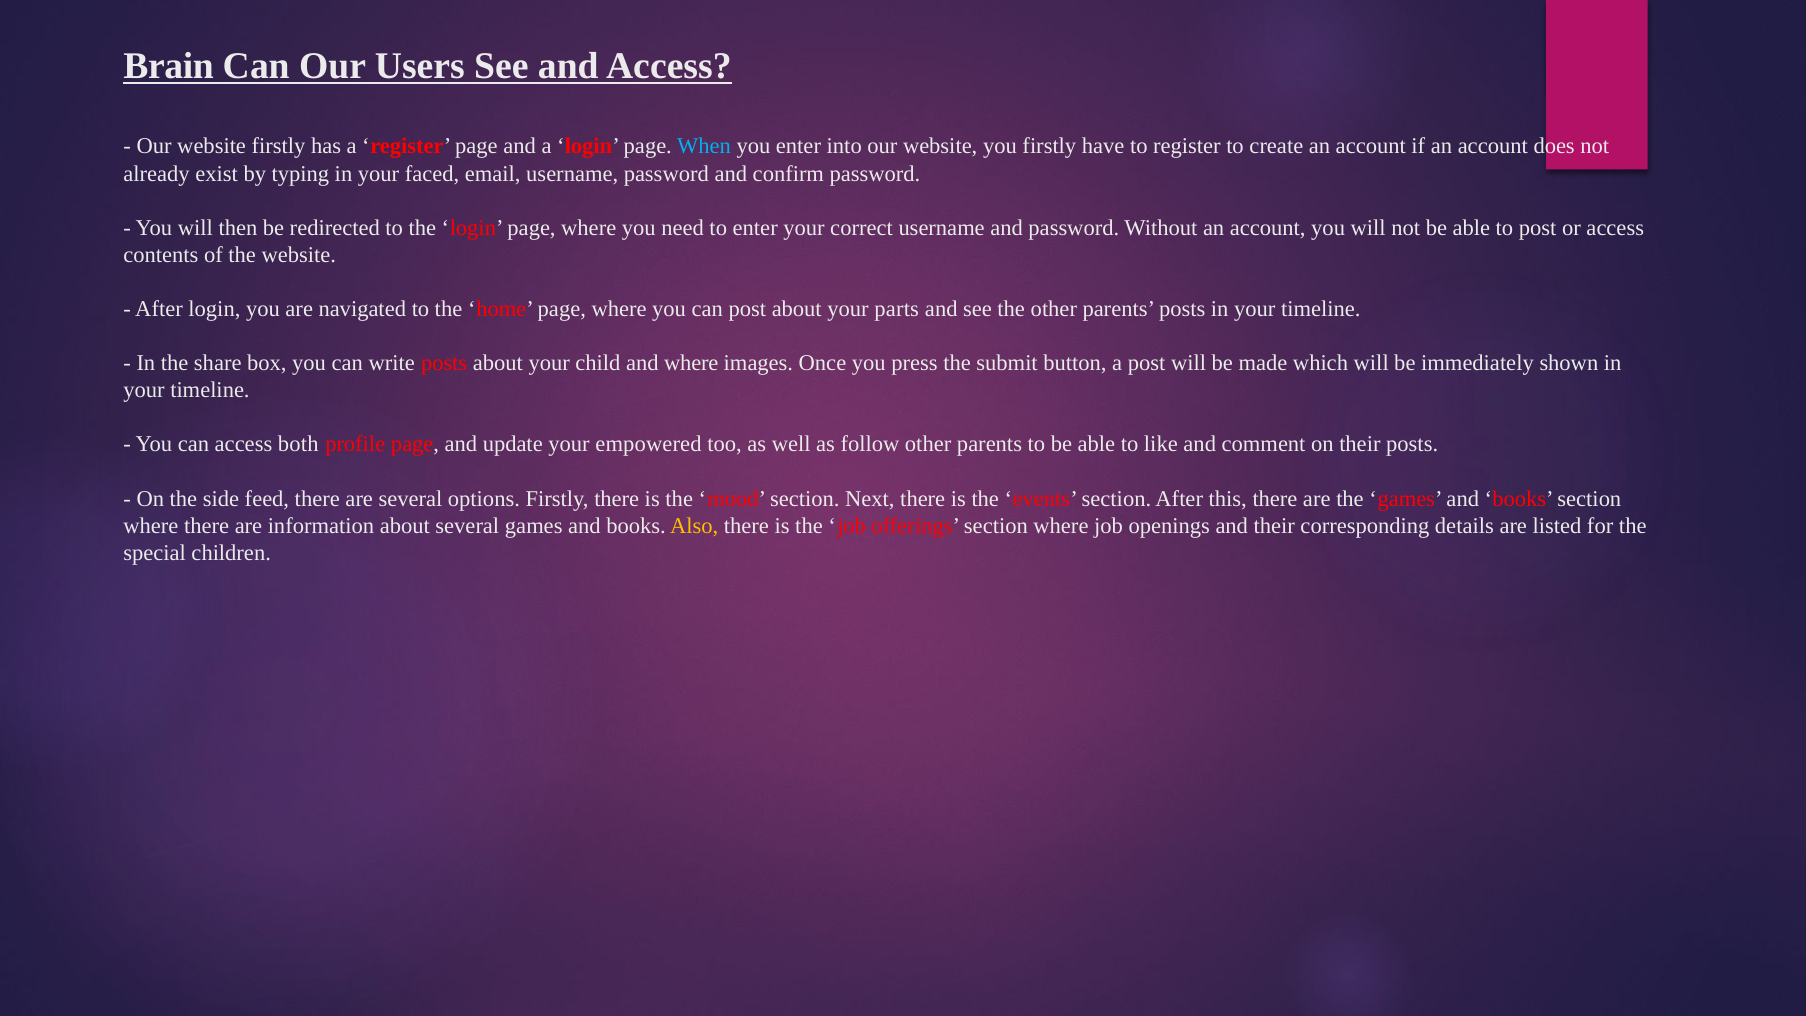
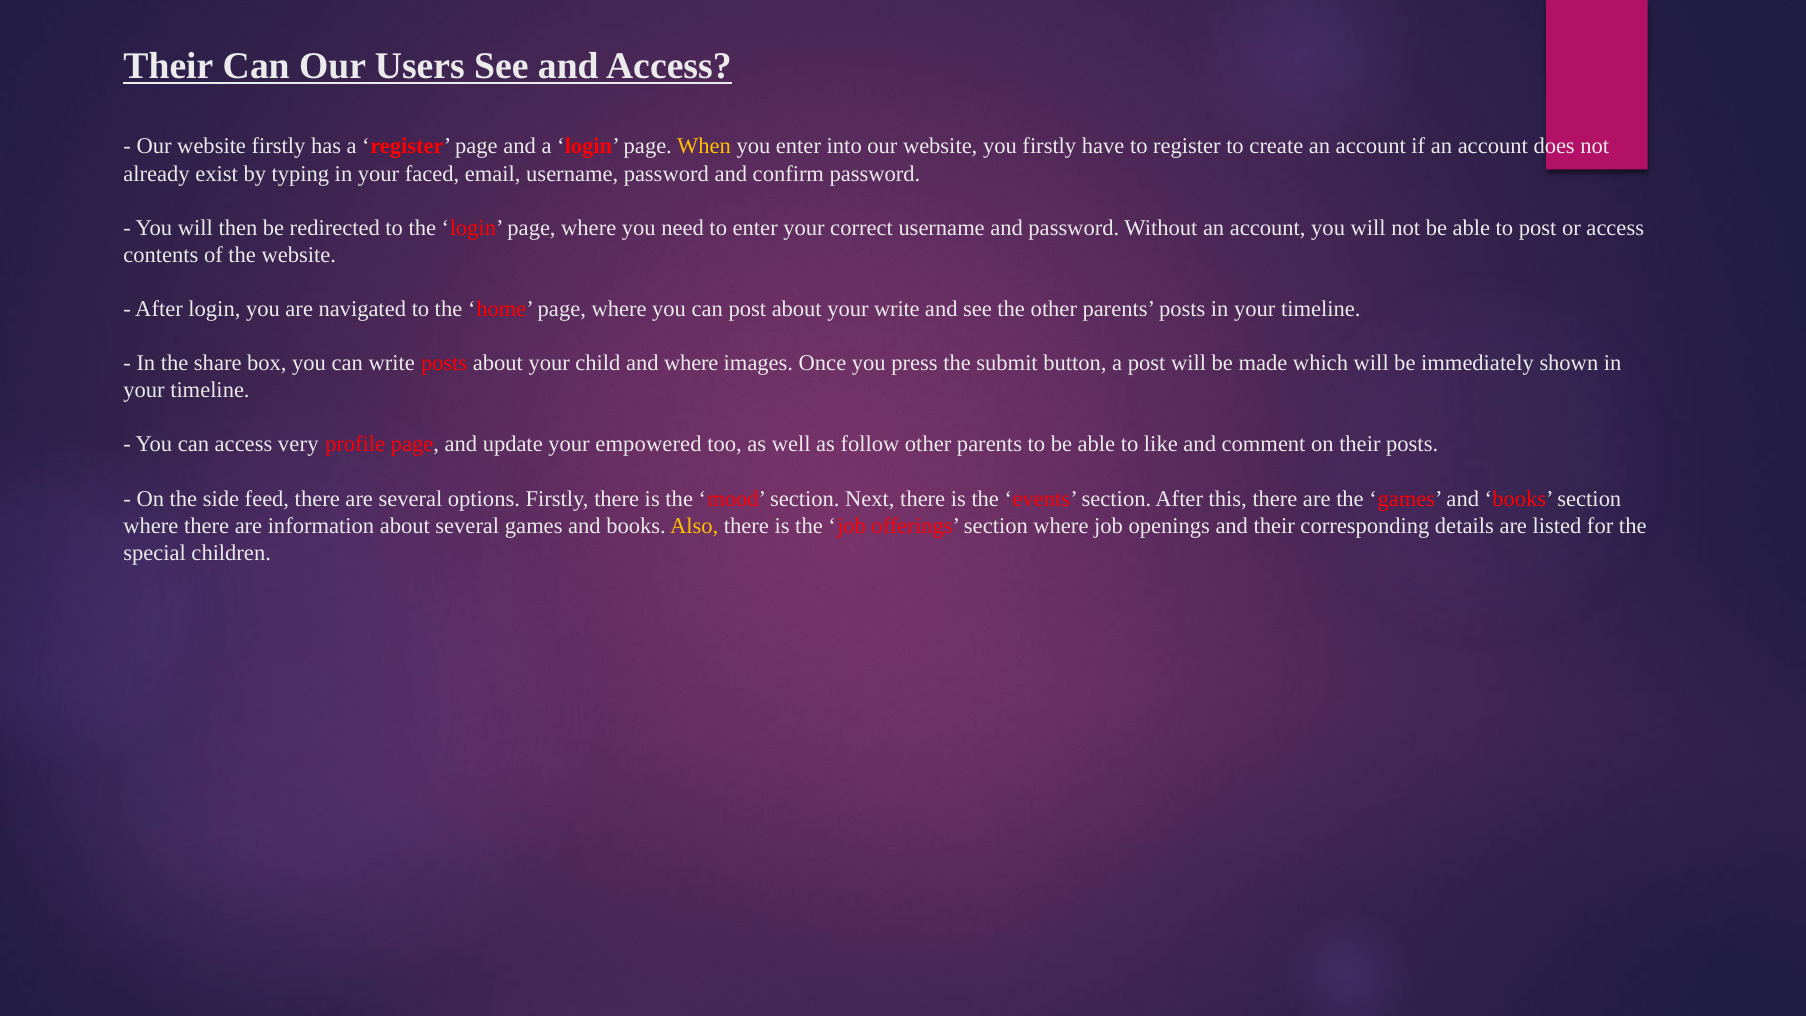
Brain at (169, 66): Brain -> Their
When colour: light blue -> yellow
your parts: parts -> write
both: both -> very
